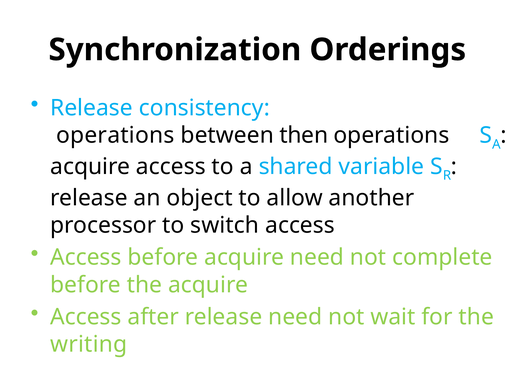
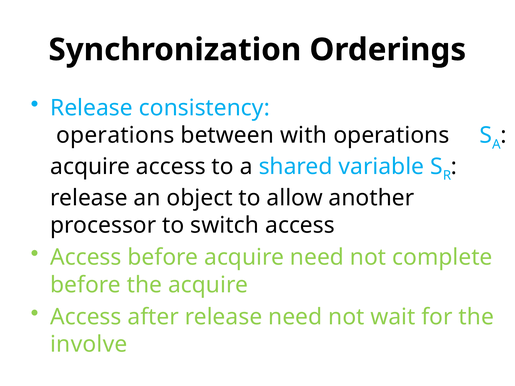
then: then -> with
writing: writing -> involve
